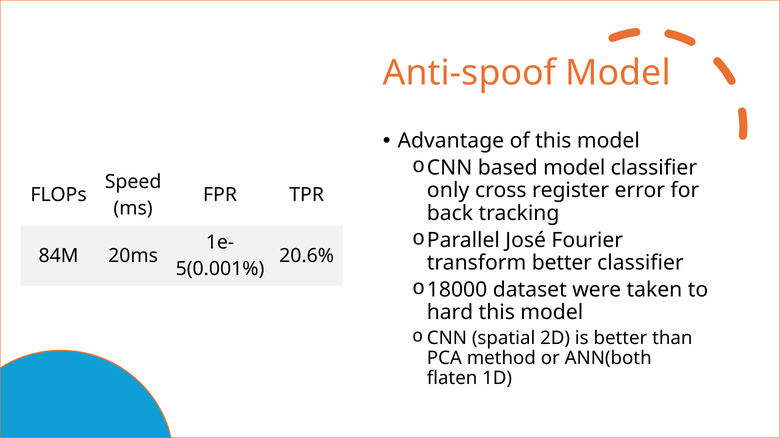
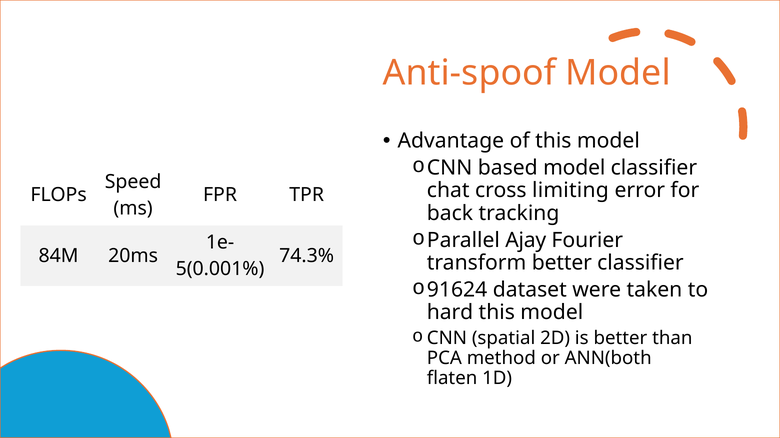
only: only -> chat
register: register -> limiting
José: José -> Ajay
20.6%: 20.6% -> 74.3%
18000: 18000 -> 91624
